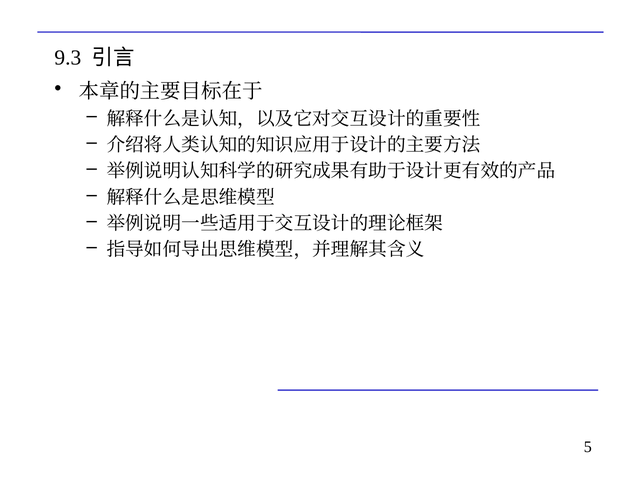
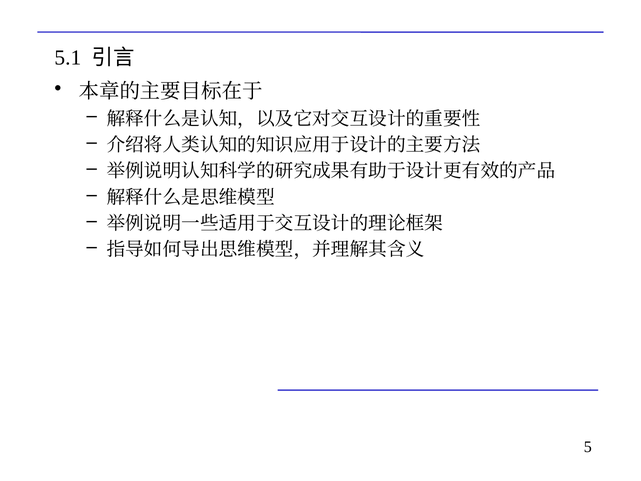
9.3: 9.3 -> 5.1
